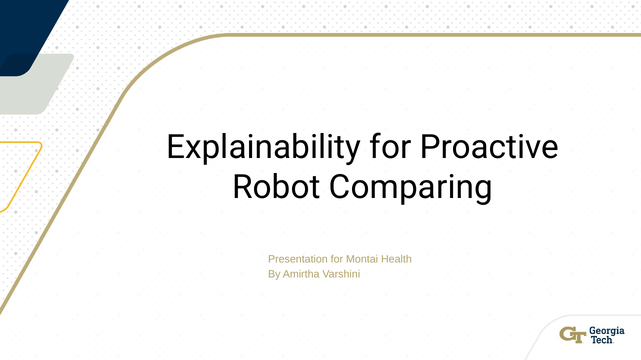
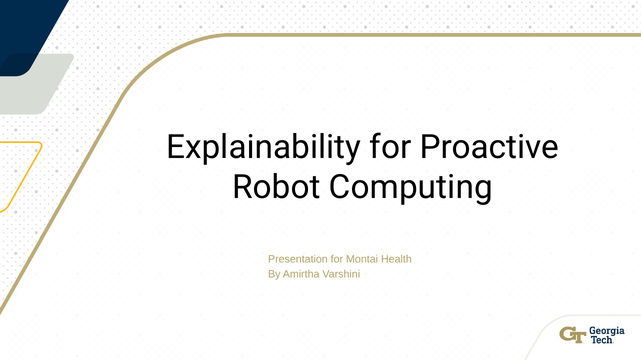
Comparing: Comparing -> Computing
